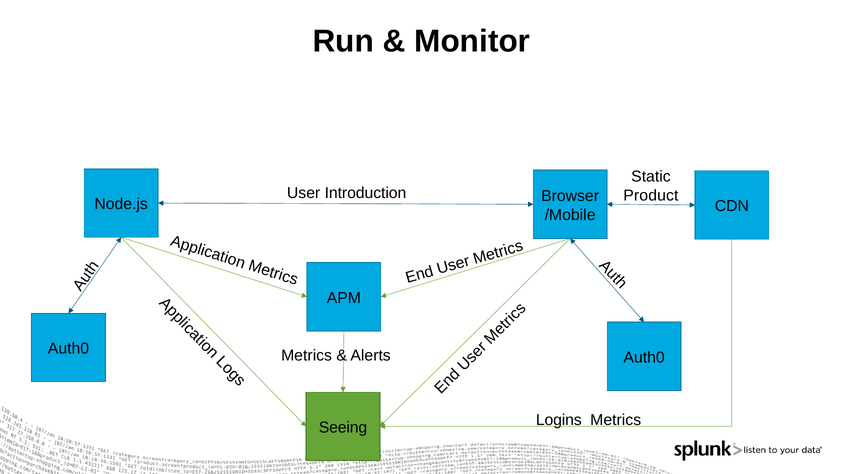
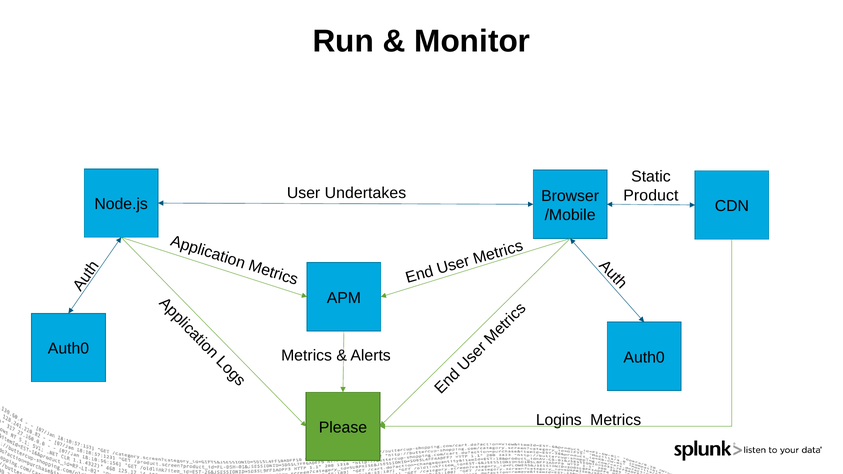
Introduction: Introduction -> Undertakes
Seeing: Seeing -> Please
